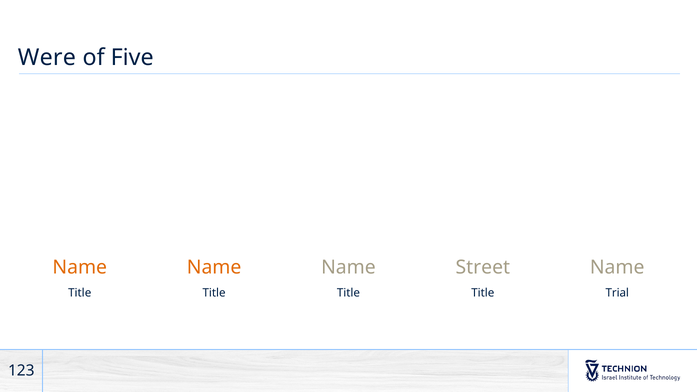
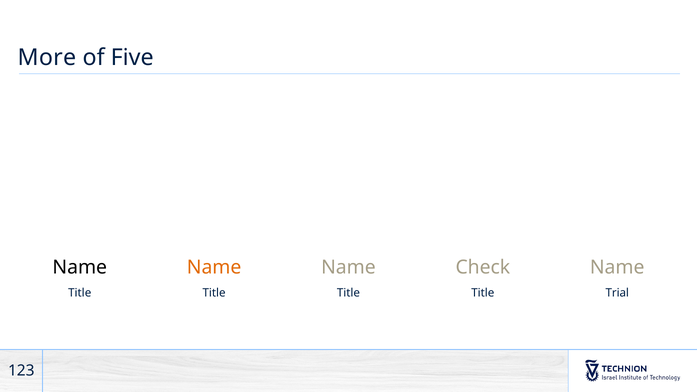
Were: Were -> More
Name at (80, 267) colour: orange -> black
Street: Street -> Check
